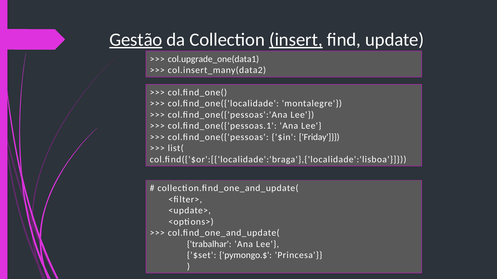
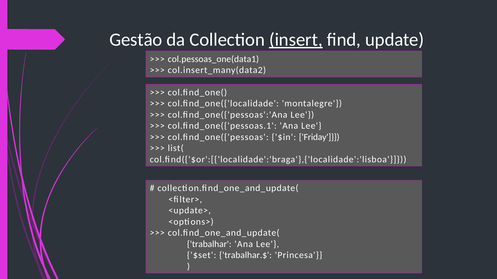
Gestão underline: present -> none
col.upgrade_one(data1: col.upgrade_one(data1 -> col.pessoas_one(data1
pymongo.$: pymongo.$ -> trabalhar.$
